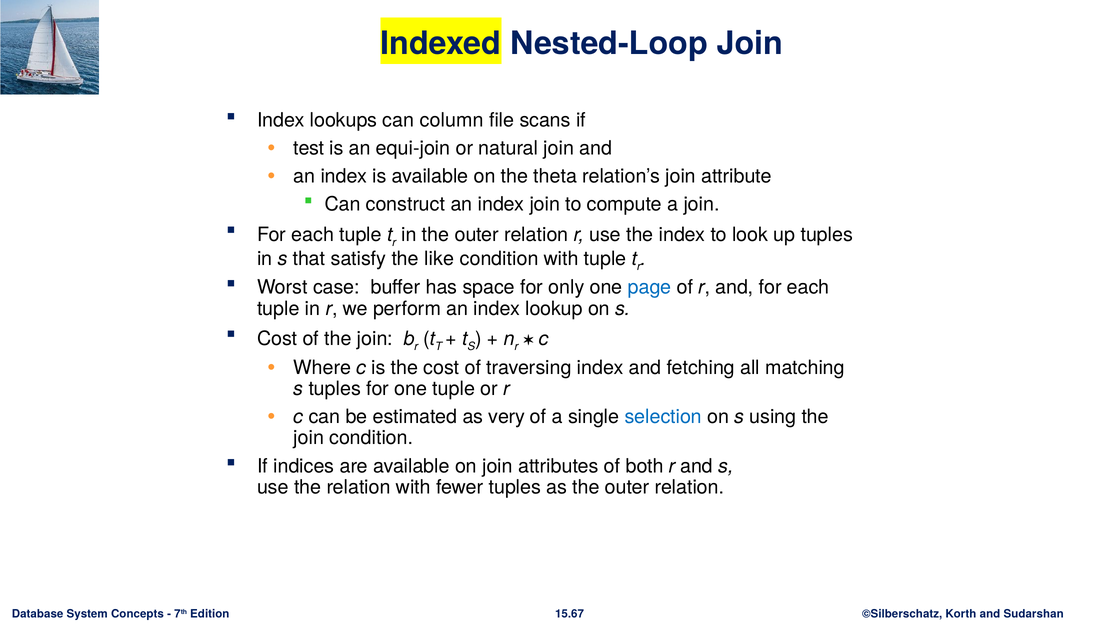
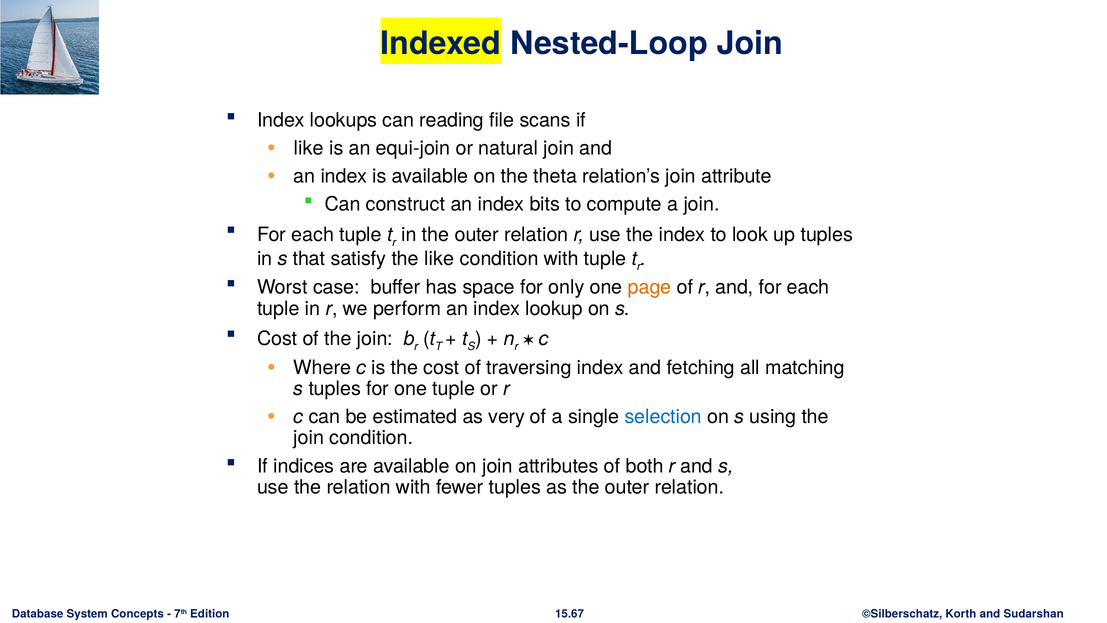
column: column -> reading
test at (309, 148): test -> like
index join: join -> bits
page colour: blue -> orange
